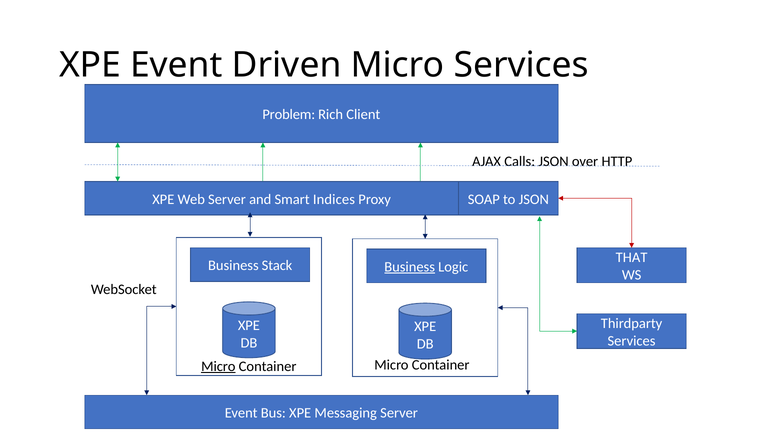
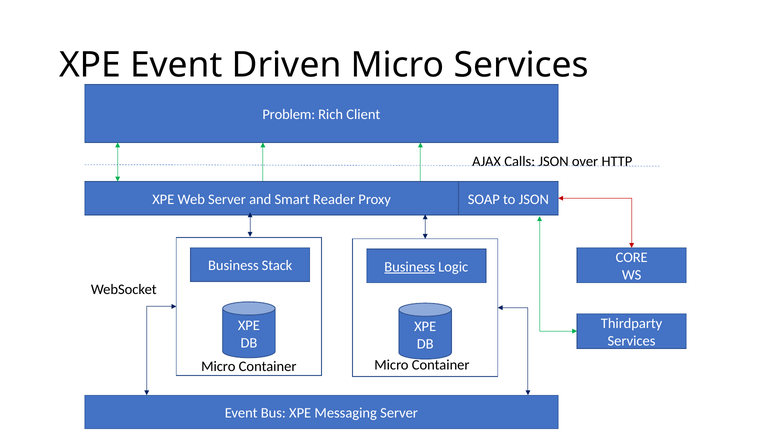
Indices: Indices -> Reader
THAT: THAT -> CORE
Micro at (218, 367) underline: present -> none
